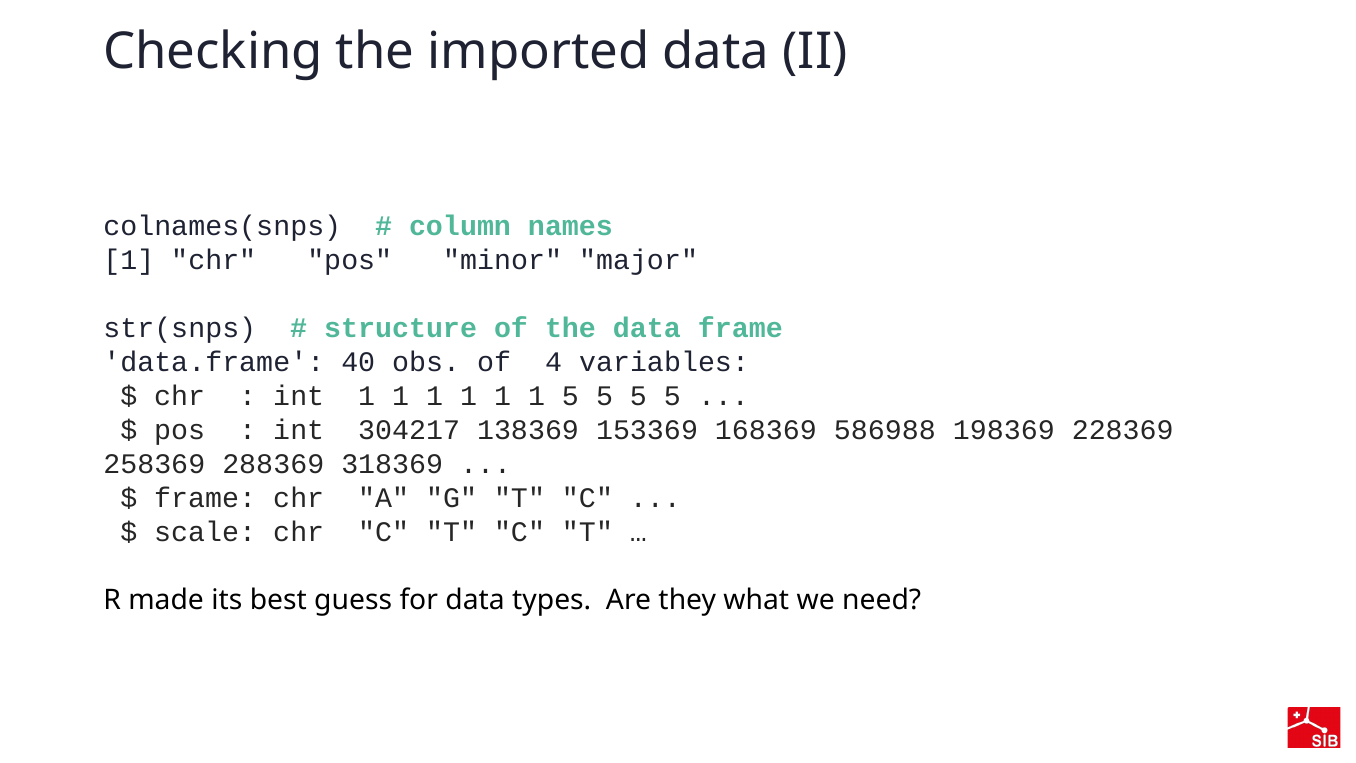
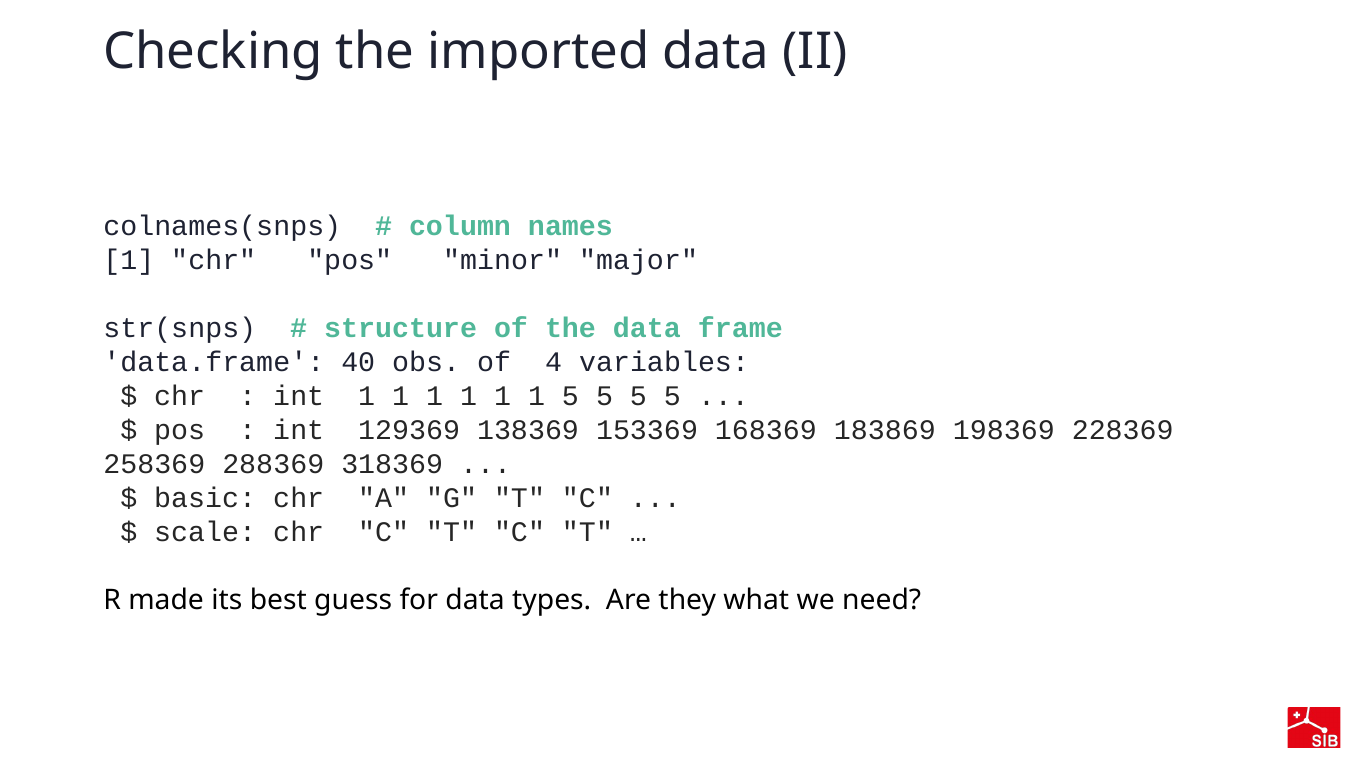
304217: 304217 -> 129369
586988: 586988 -> 183869
frame at (205, 498): frame -> basic
